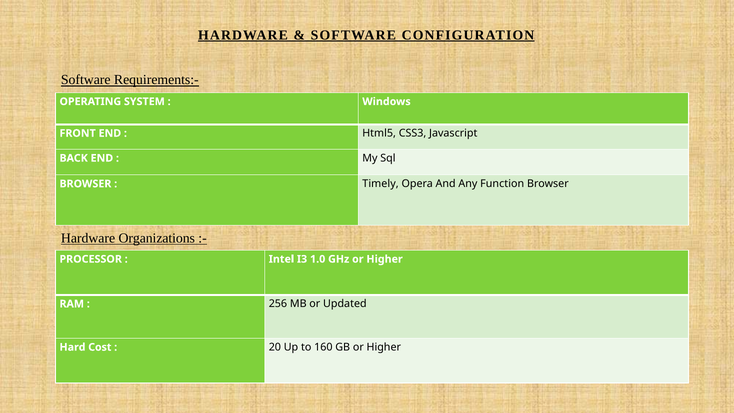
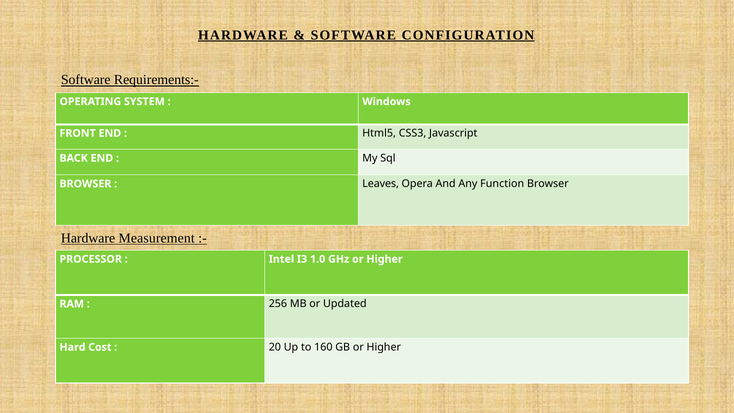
Timely: Timely -> Leaves
Organizations: Organizations -> Measurement
